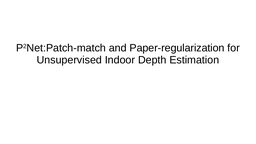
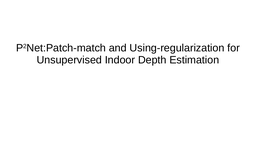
Paper-regularization: Paper-regularization -> Using-regularization
